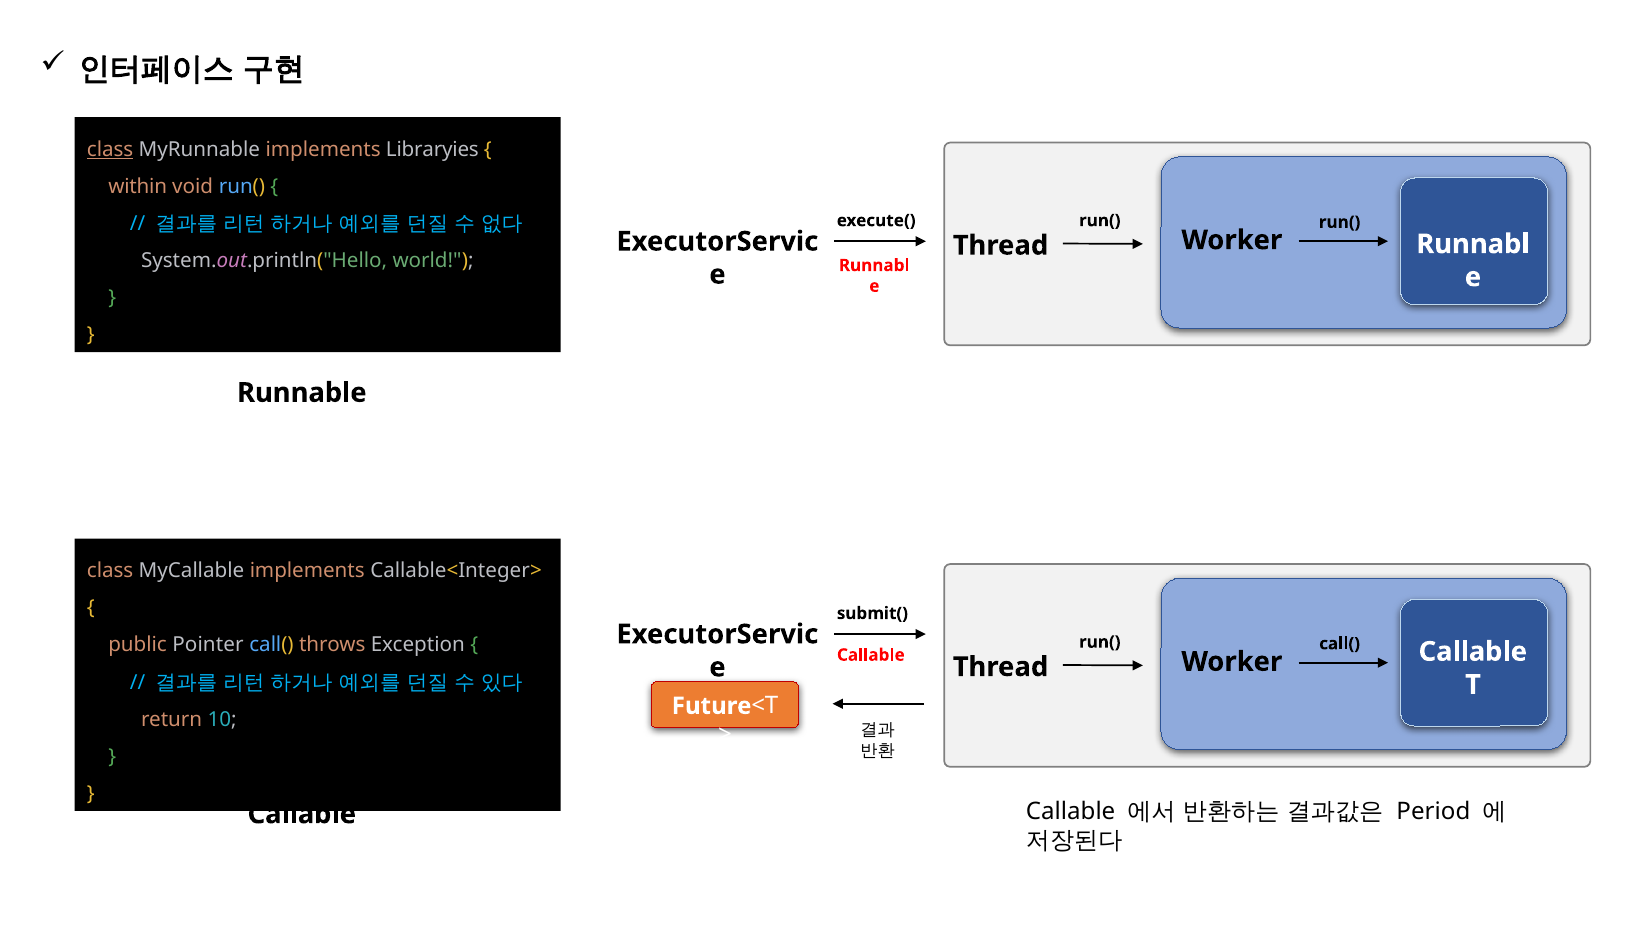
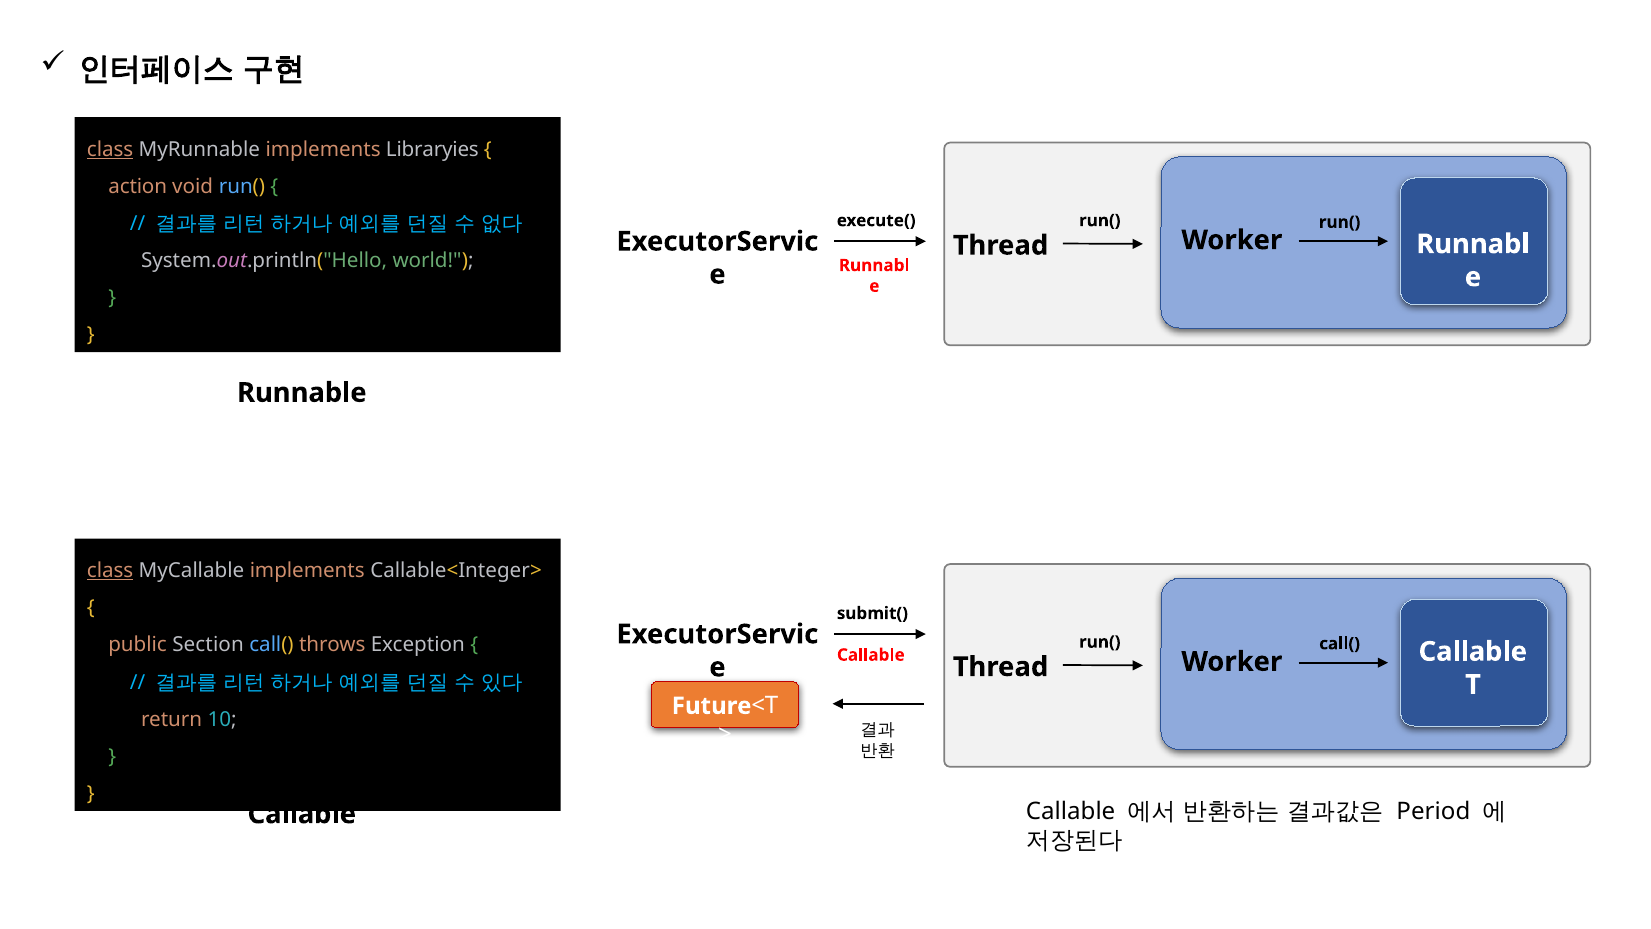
within: within -> action
class at (110, 571) underline: none -> present
Pointer: Pointer -> Section
